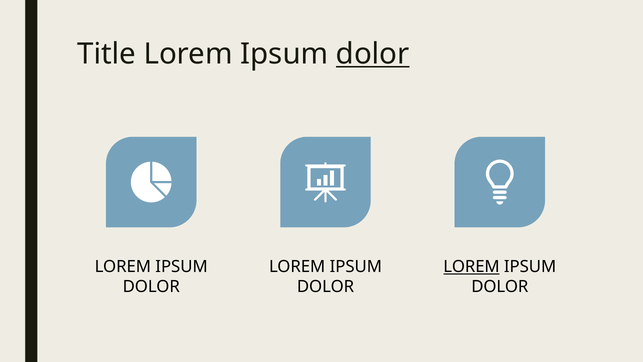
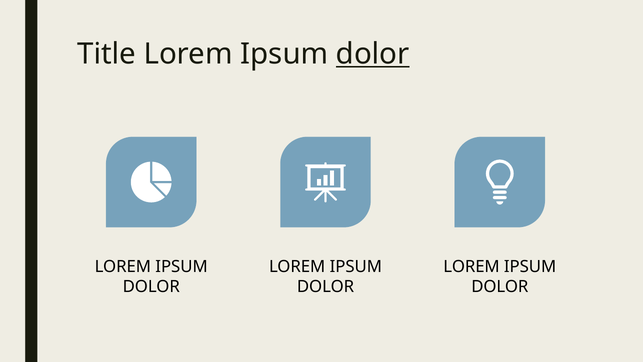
LOREM at (471, 267) underline: present -> none
